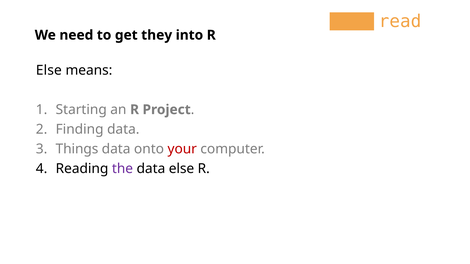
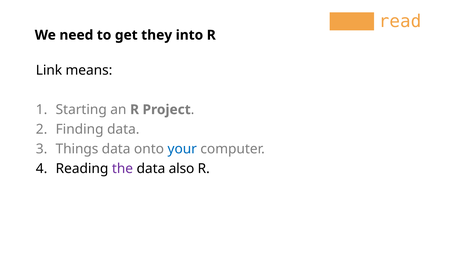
Else at (49, 70): Else -> Link
your colour: red -> blue
data else: else -> also
